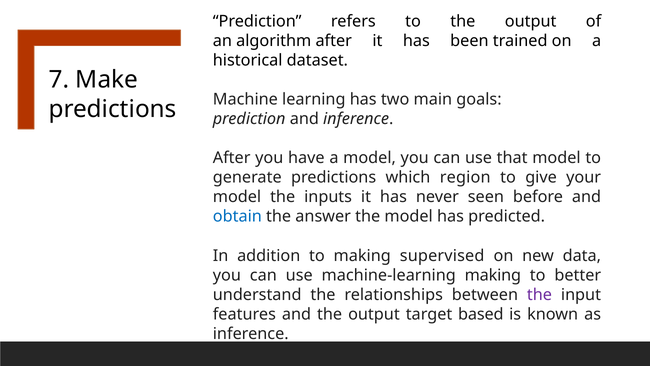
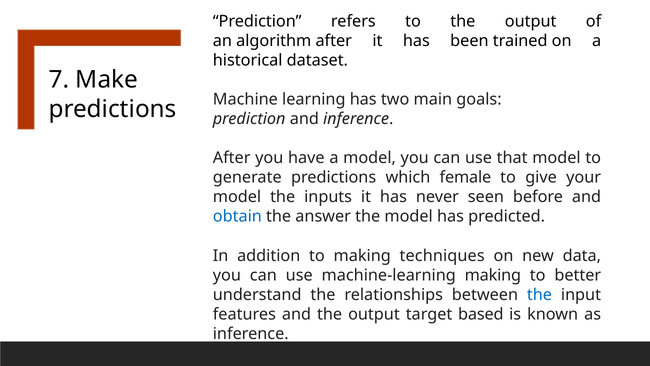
region: region -> female
supervised: supervised -> techniques
the at (539, 294) colour: purple -> blue
